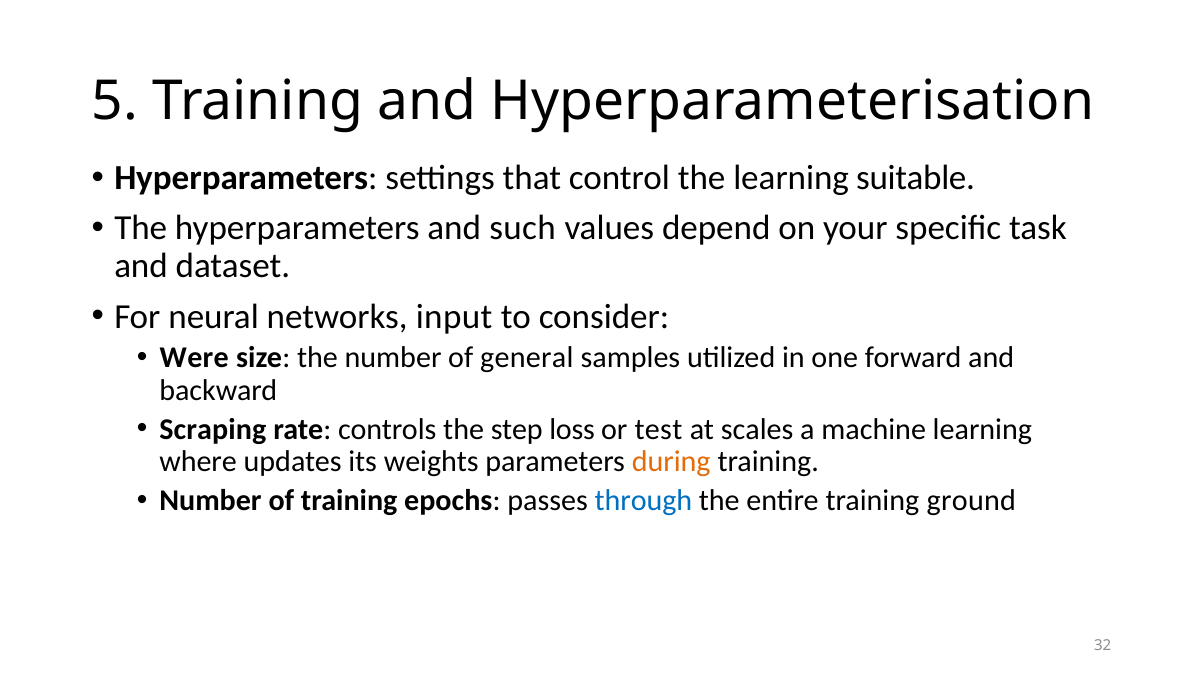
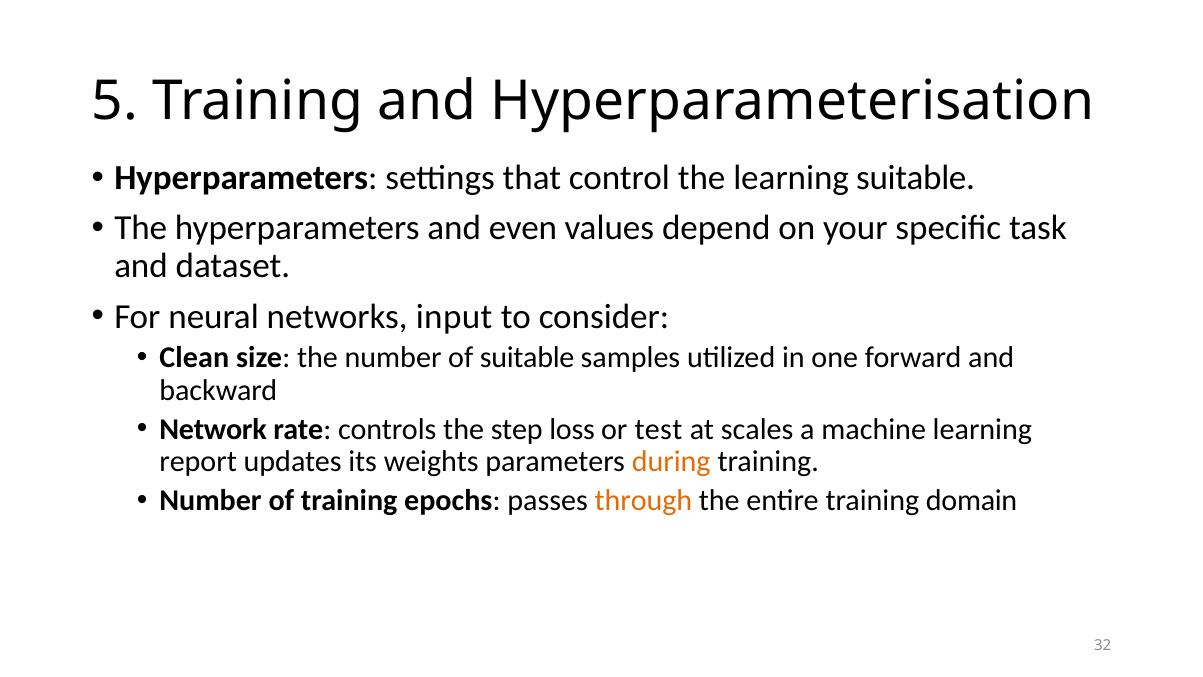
such: such -> even
Were: Were -> Clean
of general: general -> suitable
Scraping: Scraping -> Network
where: where -> report
through colour: blue -> orange
ground: ground -> domain
